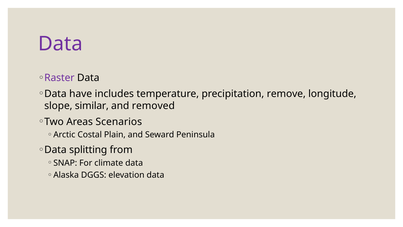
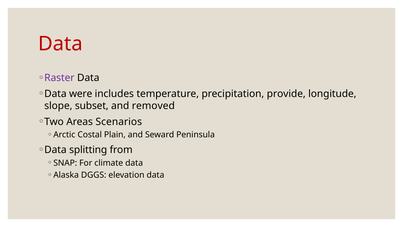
Data at (61, 44) colour: purple -> red
have: have -> were
remove: remove -> provide
similar: similar -> subset
